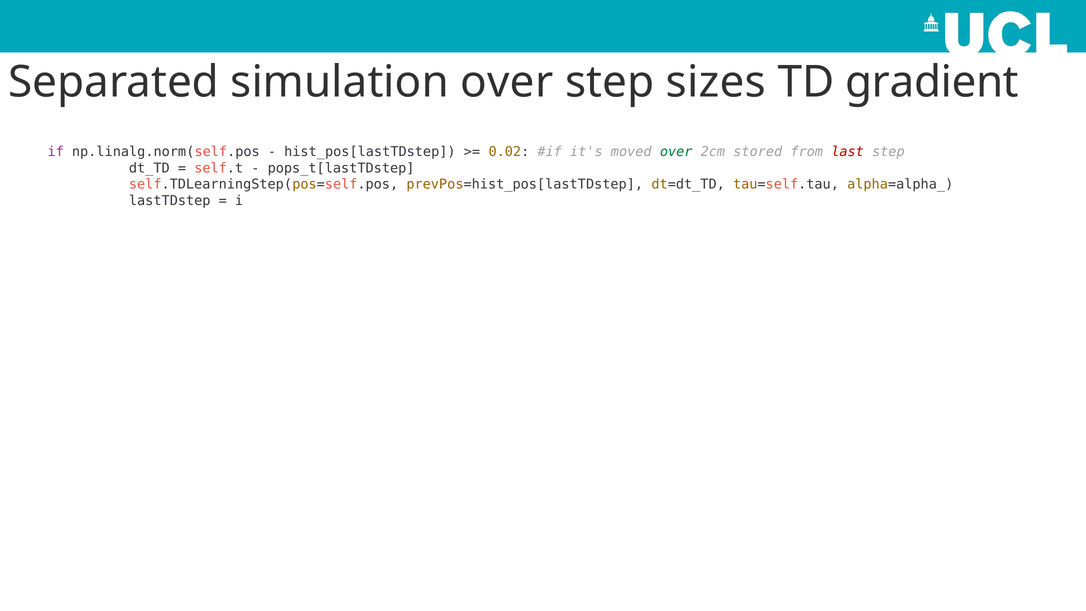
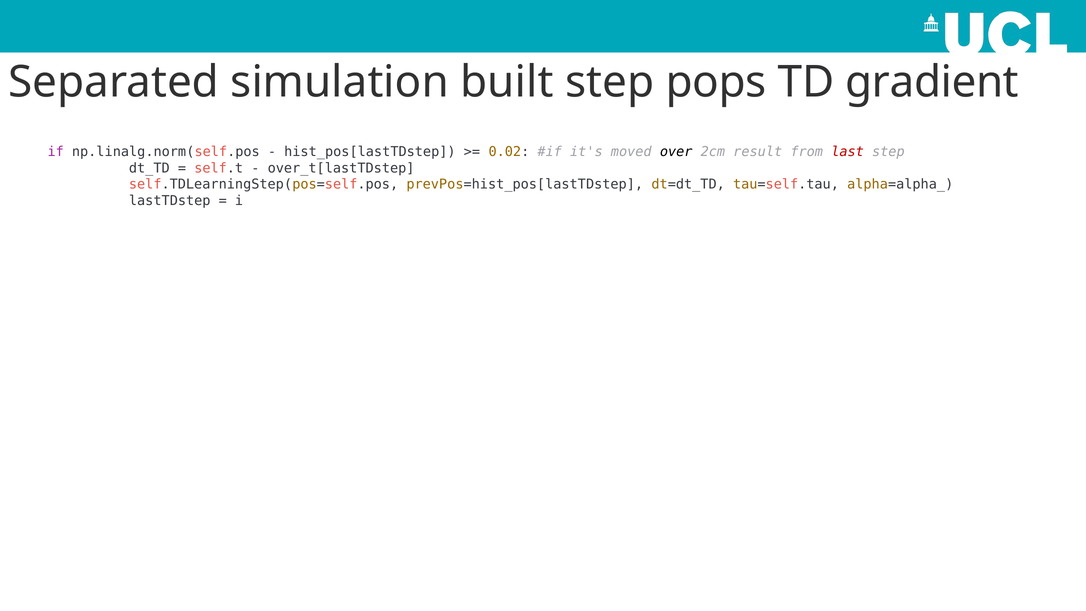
simulation over: over -> built
sizes: sizes -> pops
over at (676, 152) colour: green -> black
stored: stored -> result
pops_t[lastTDstep: pops_t[lastTDstep -> over_t[lastTDstep
